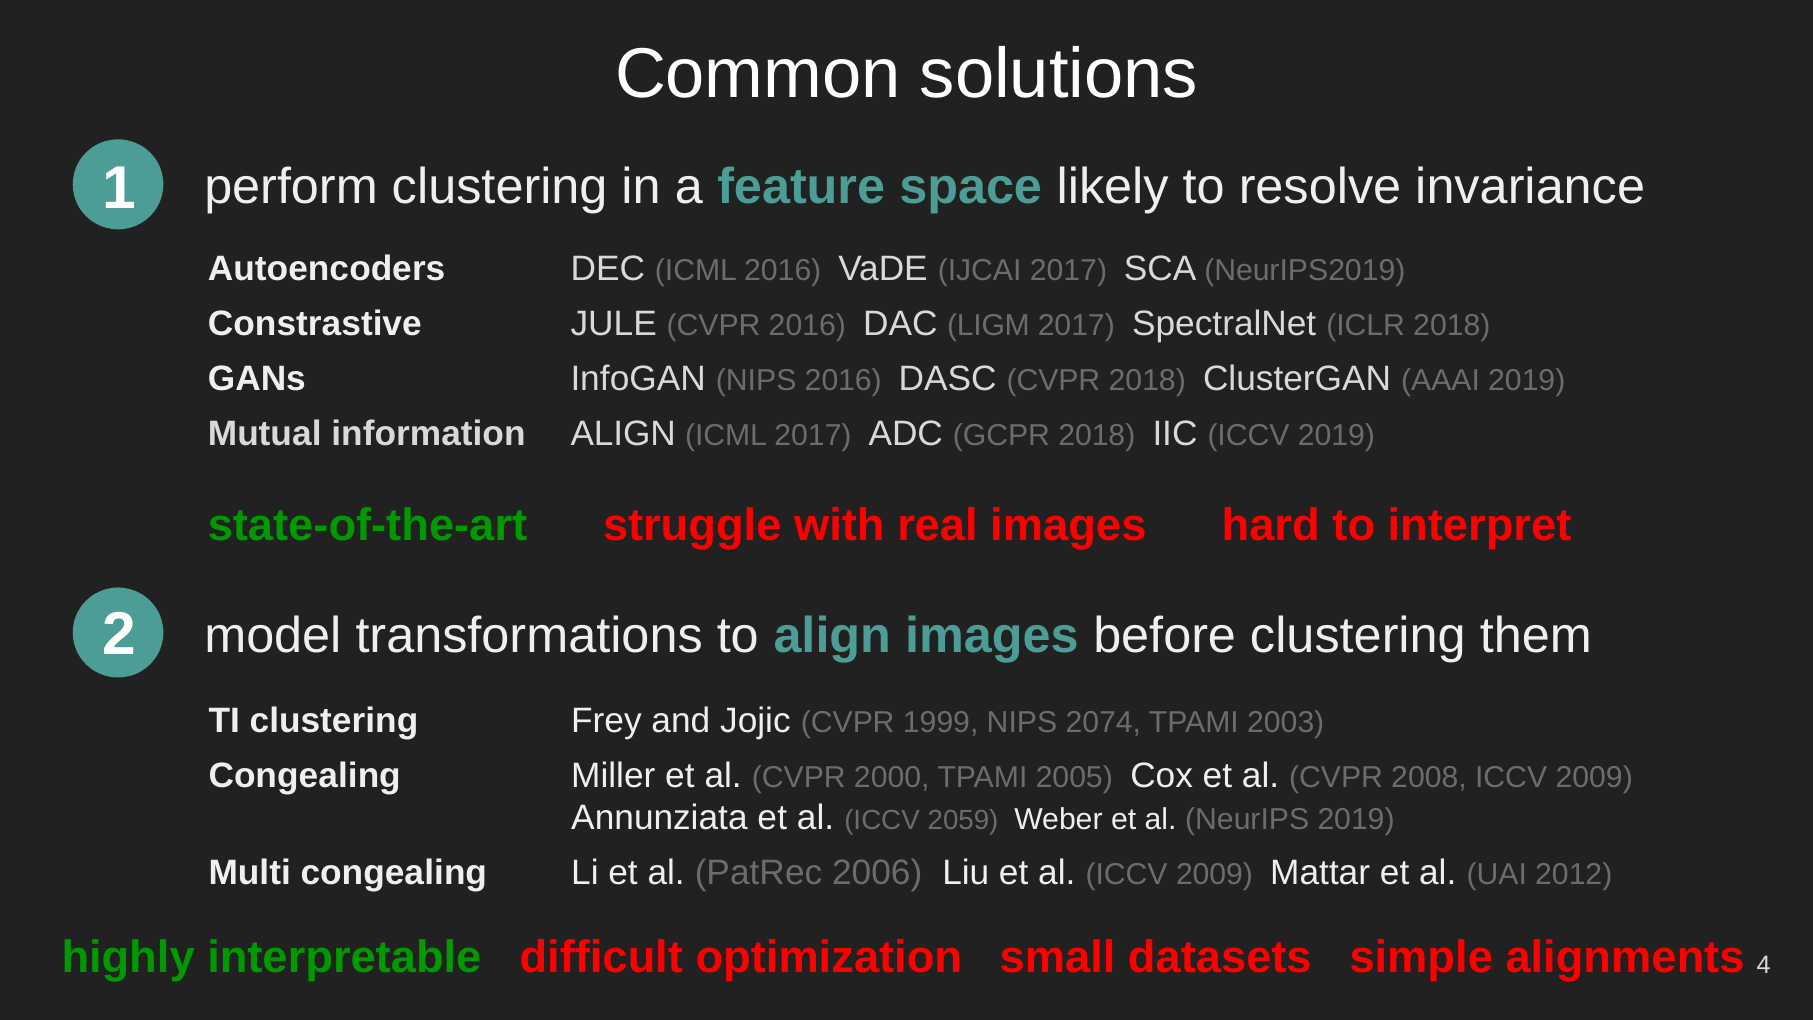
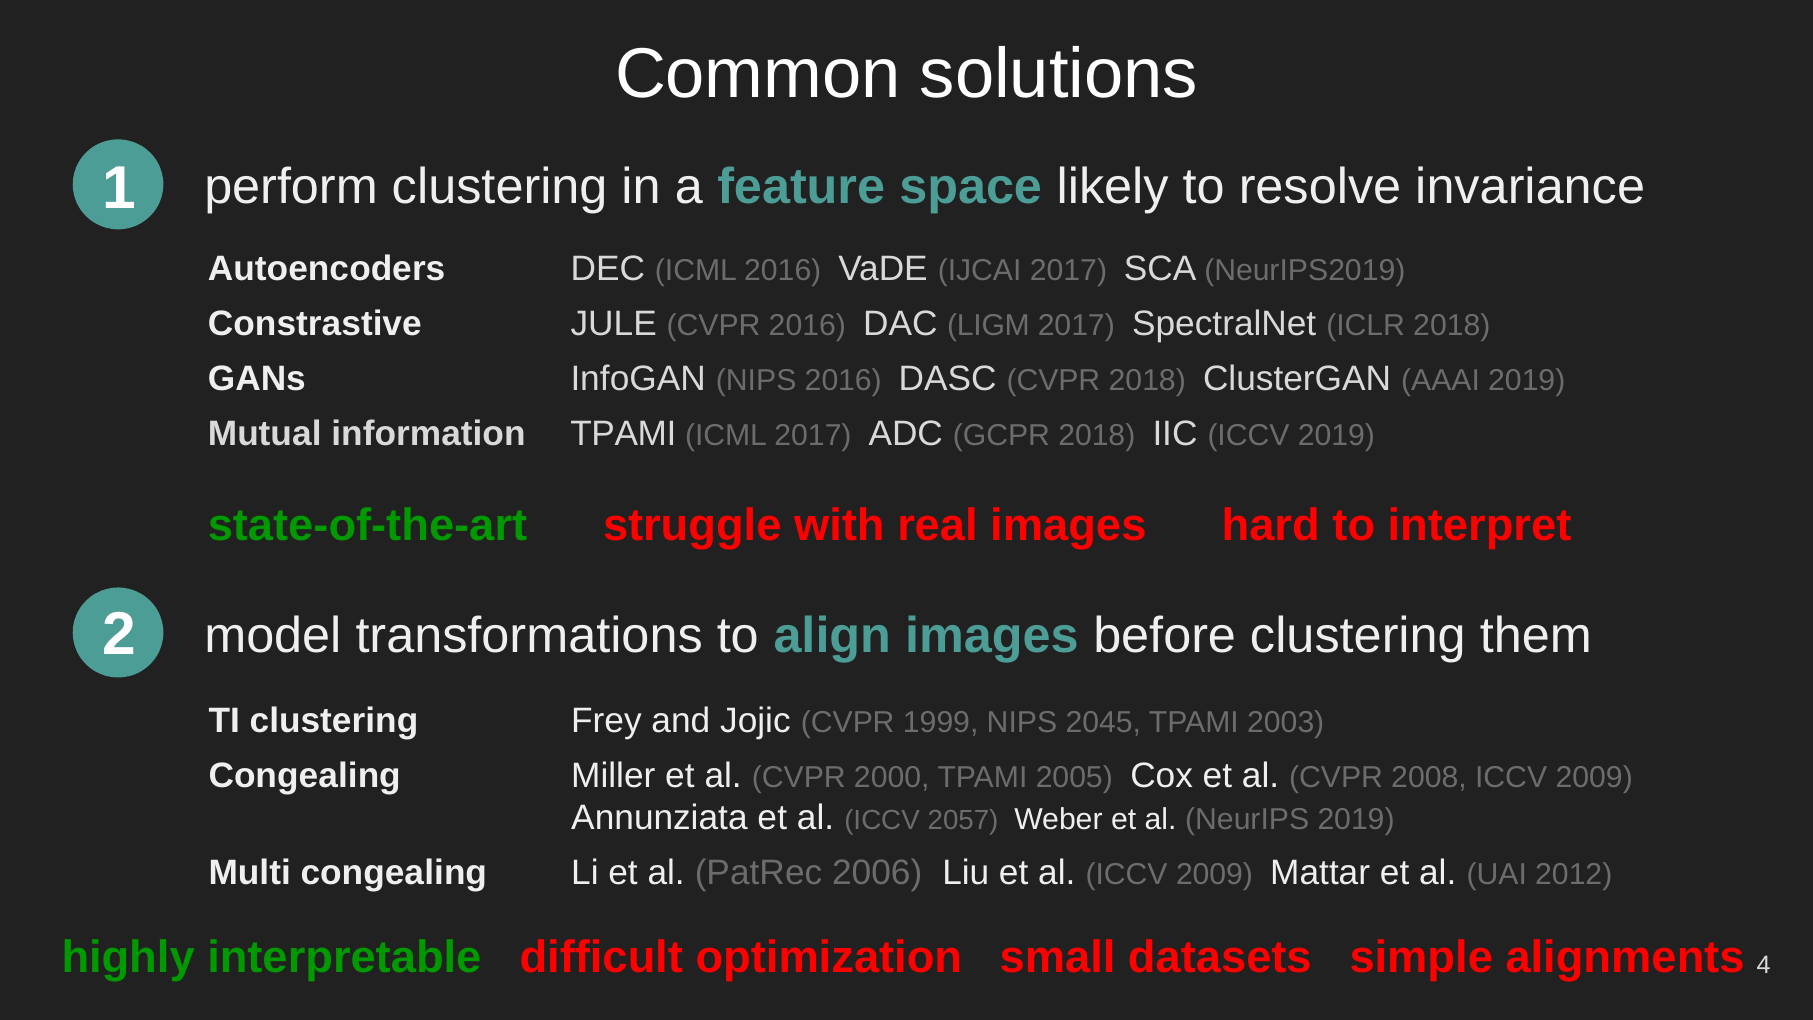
information ALIGN: ALIGN -> TPAMI
2074: 2074 -> 2045
2059: 2059 -> 2057
